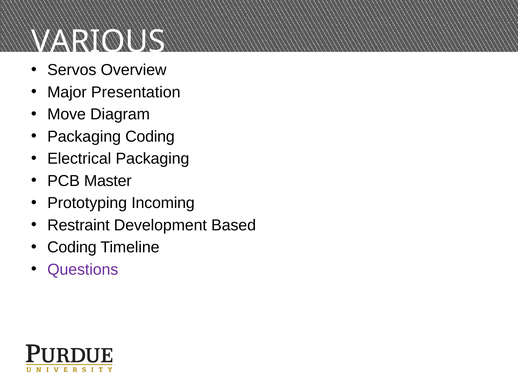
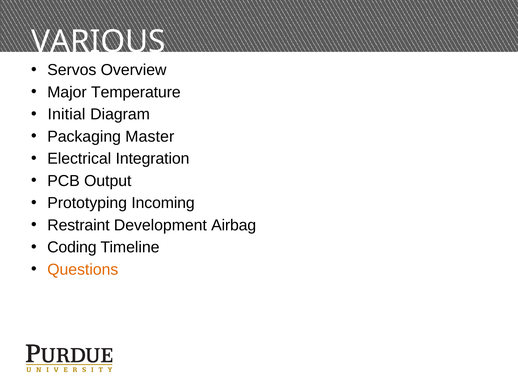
Presentation: Presentation -> Temperature
Move: Move -> Initial
Packaging Coding: Coding -> Master
Electrical Packaging: Packaging -> Integration
Master: Master -> Output
Based: Based -> Airbag
Questions colour: purple -> orange
